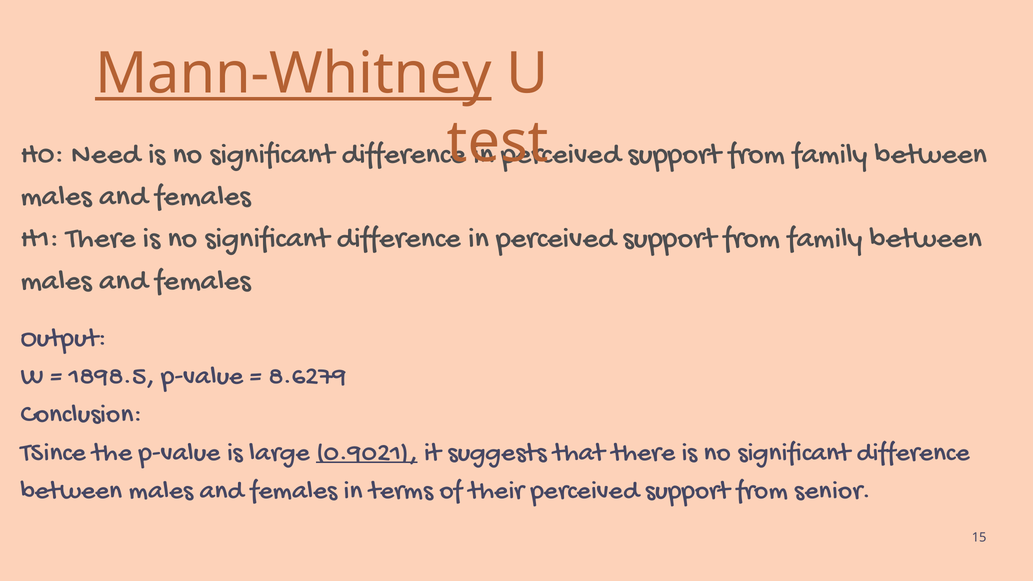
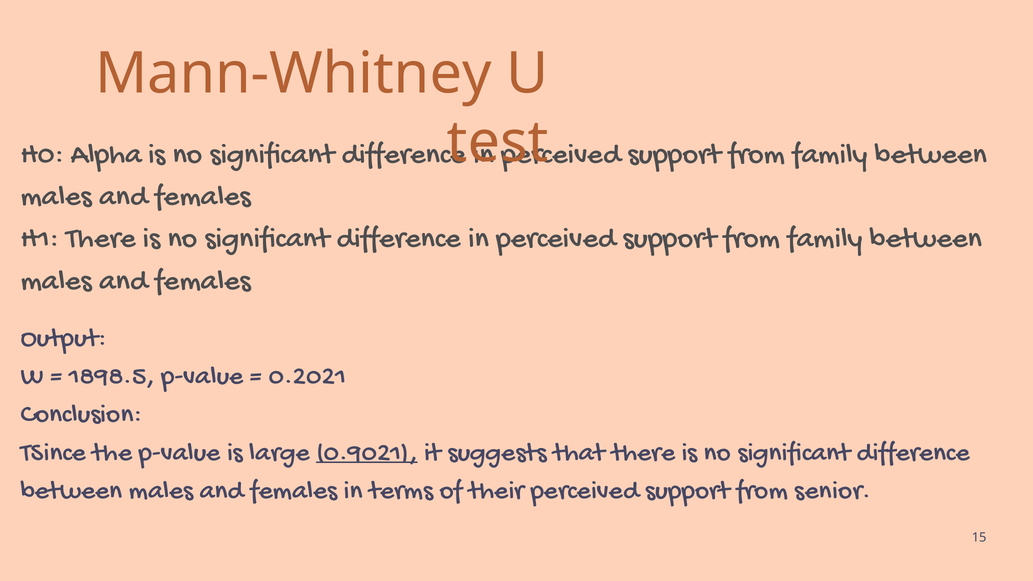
Mann-Whitney underline: present -> none
Need: Need -> Alpha
8.6279: 8.6279 -> 0.2021
